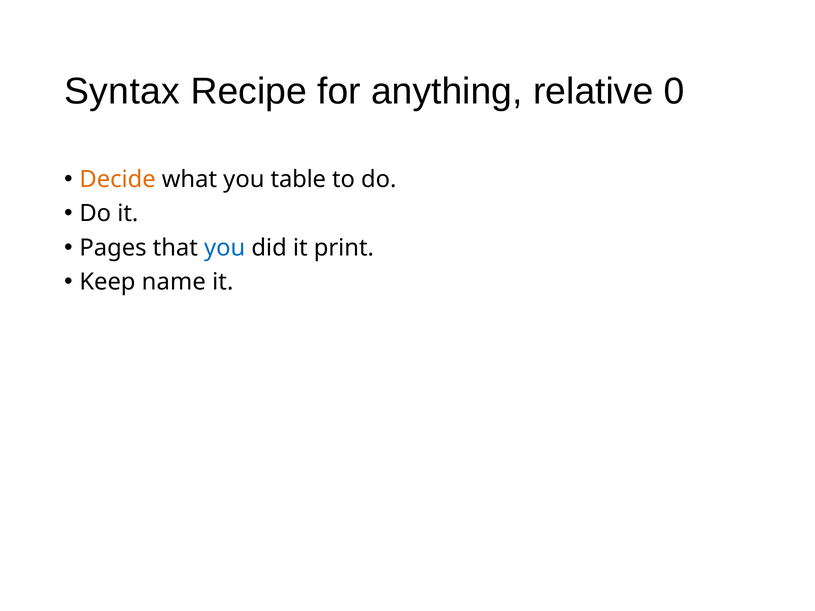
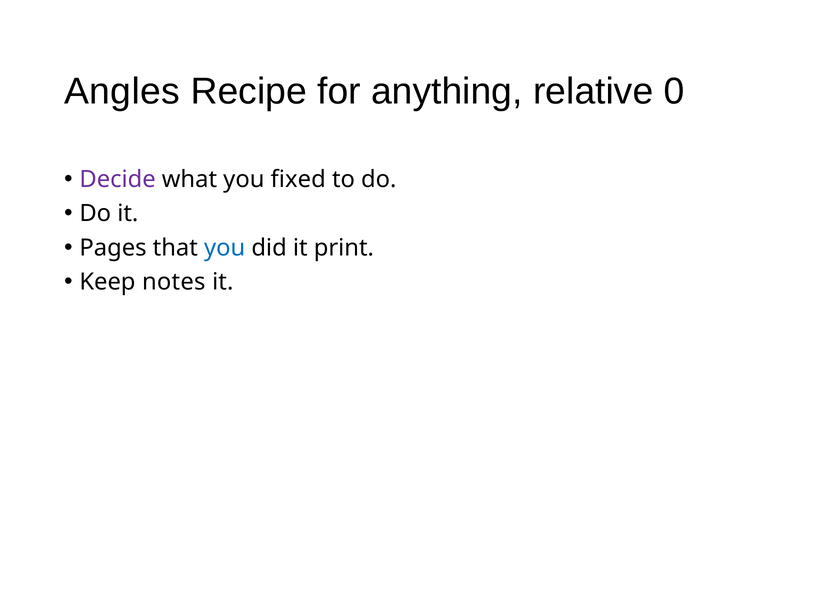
Syntax: Syntax -> Angles
Decide colour: orange -> purple
table: table -> fixed
name: name -> notes
